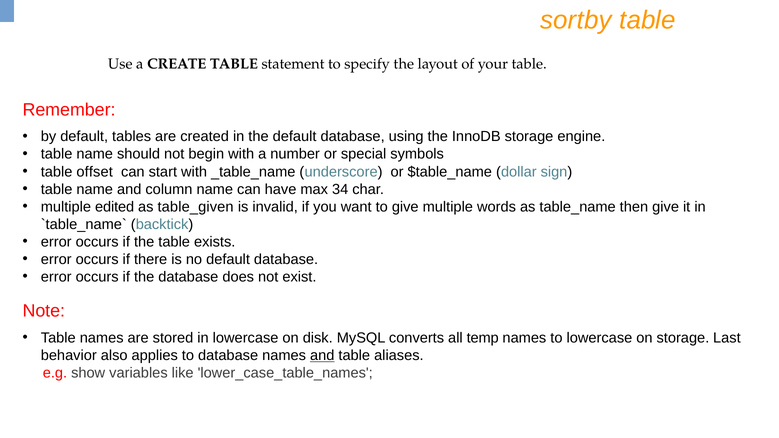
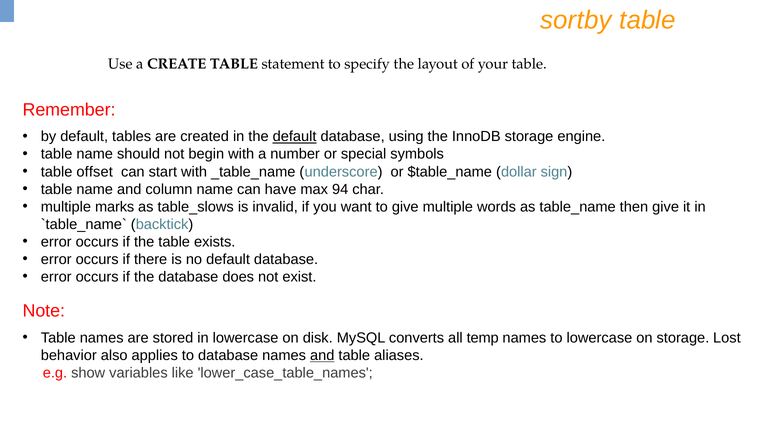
default at (295, 137) underline: none -> present
34: 34 -> 94
edited: edited -> marks
table_given: table_given -> table_slows
Last: Last -> Lost
